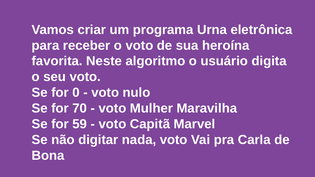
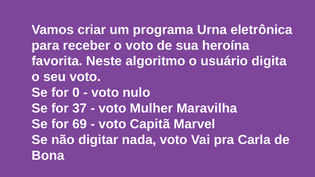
70: 70 -> 37
59: 59 -> 69
